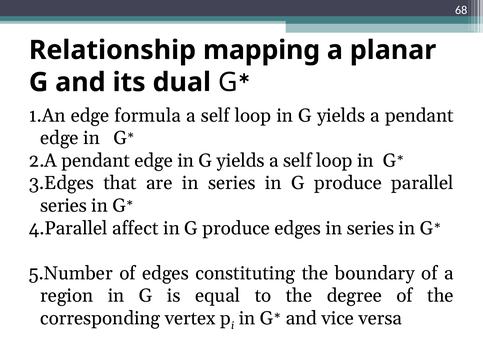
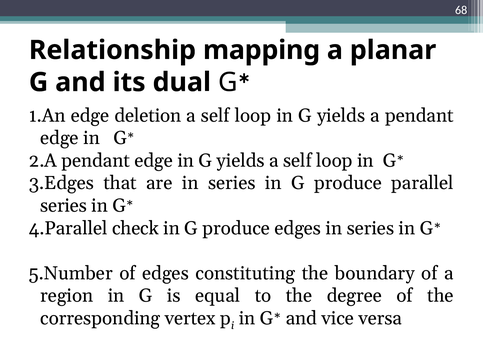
formula: formula -> deletion
affect: affect -> check
